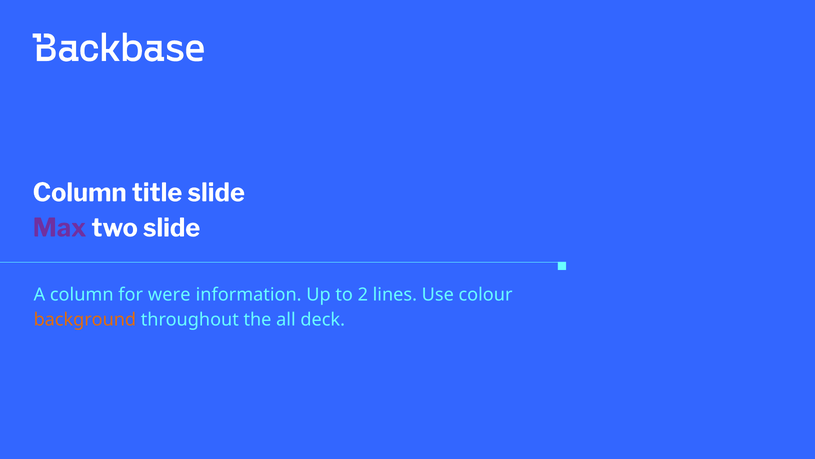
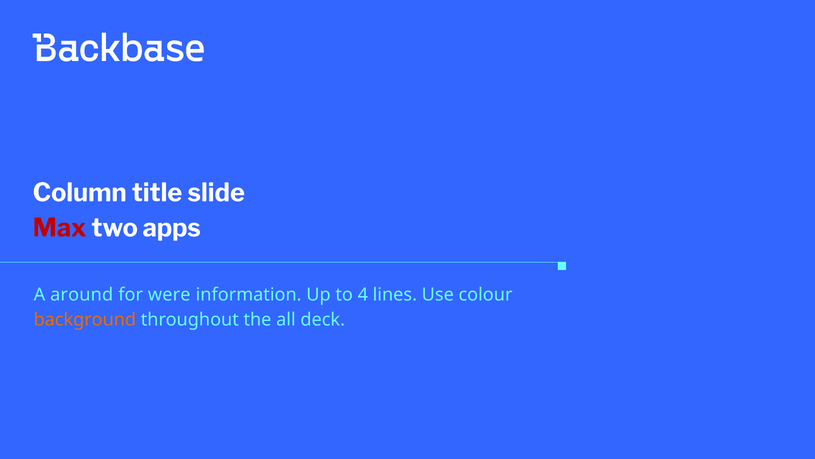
Max colour: purple -> red
two slide: slide -> apps
A column: column -> around
2: 2 -> 4
